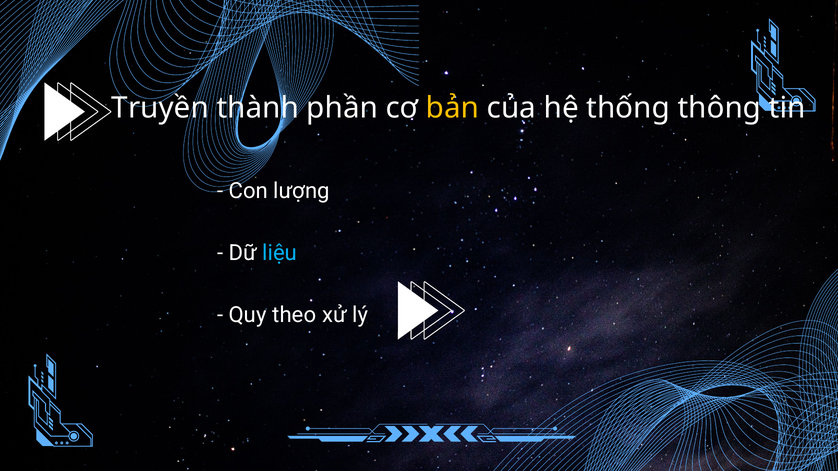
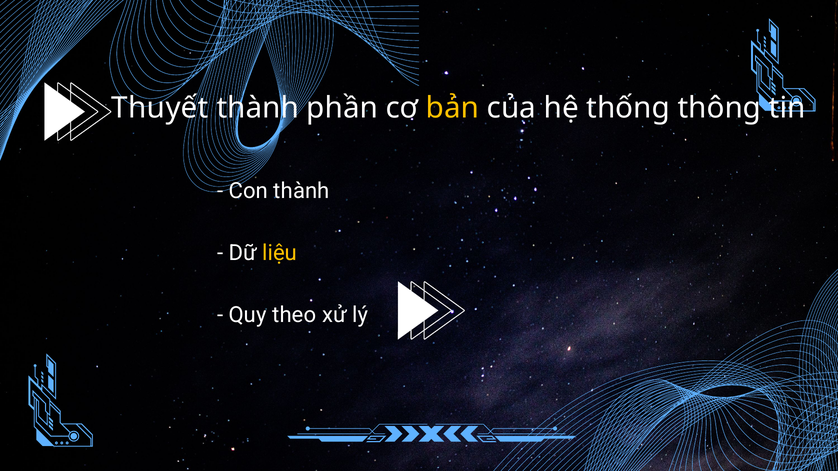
Truyền: Truyền -> Thuyết
Con lượng: lượng -> thành
liệu colour: light blue -> yellow
